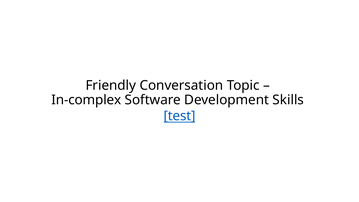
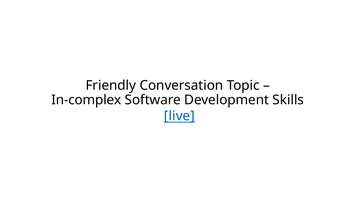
test: test -> live
